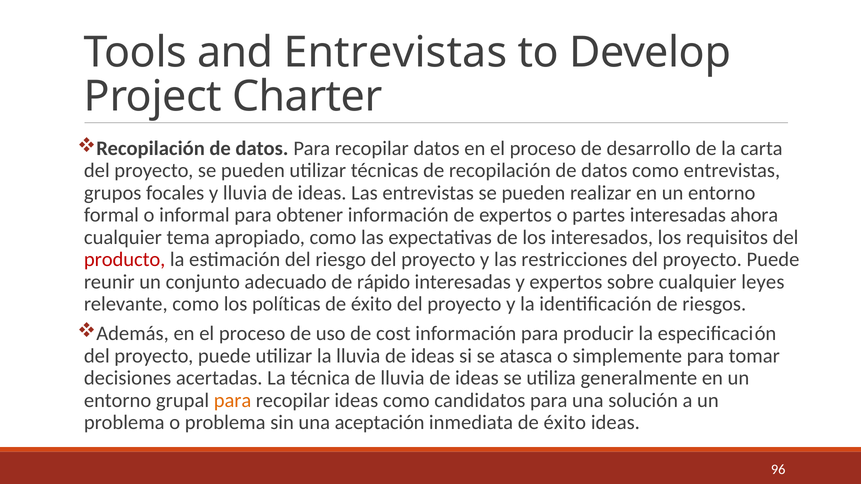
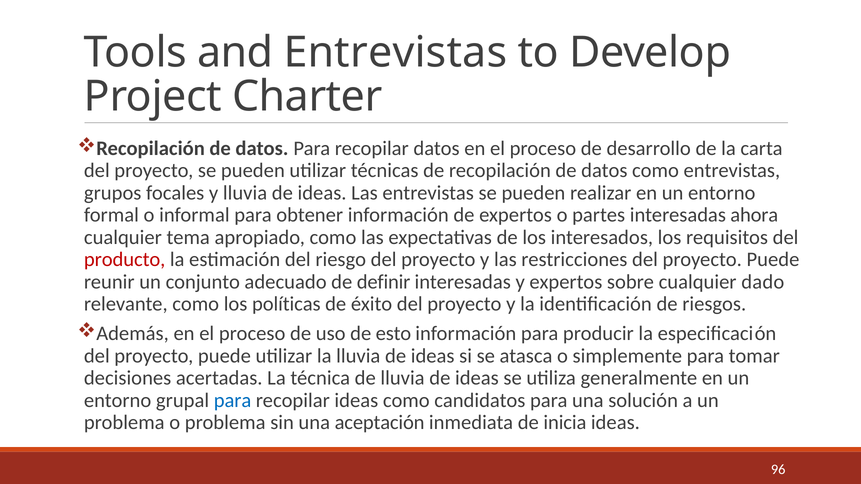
rápido: rápido -> definir
leyes: leyes -> dado
cost: cost -> esto
para at (233, 400) colour: orange -> blue
inmediata de éxito: éxito -> inicia
